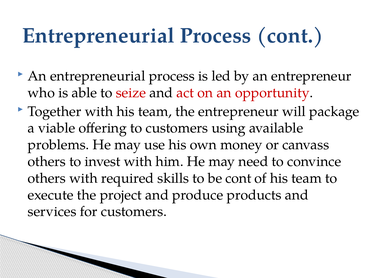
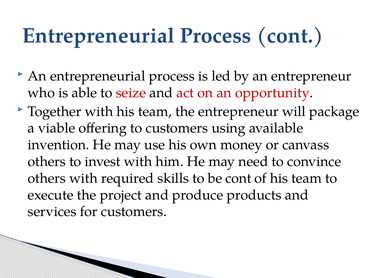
problems: problems -> invention
